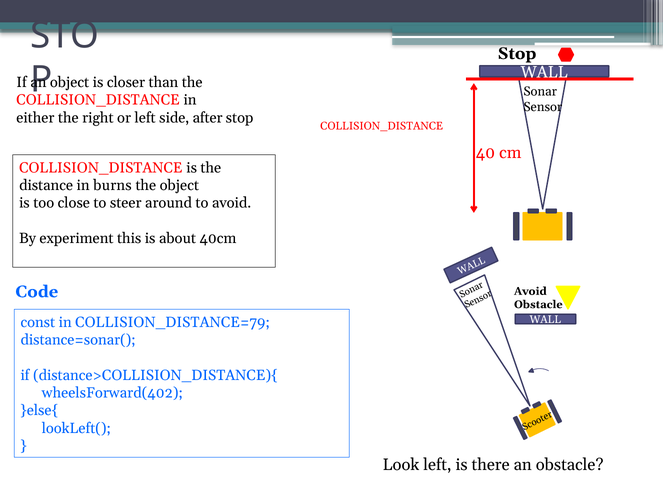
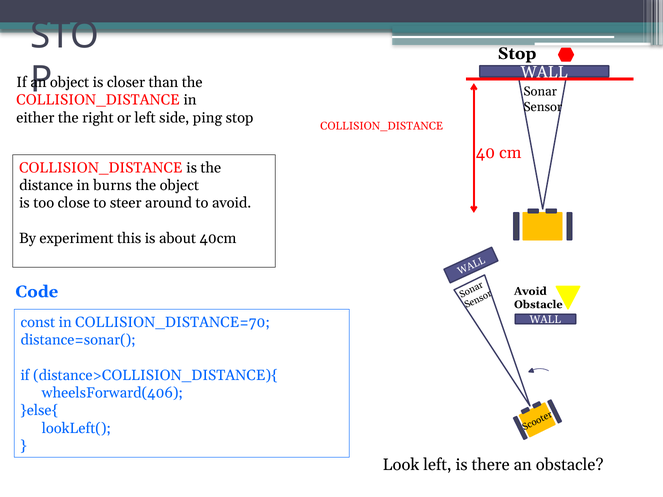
after: after -> ping
COLLISION_DISTANCE=79: COLLISION_DISTANCE=79 -> COLLISION_DISTANCE=70
wheelsForward(402: wheelsForward(402 -> wheelsForward(406
